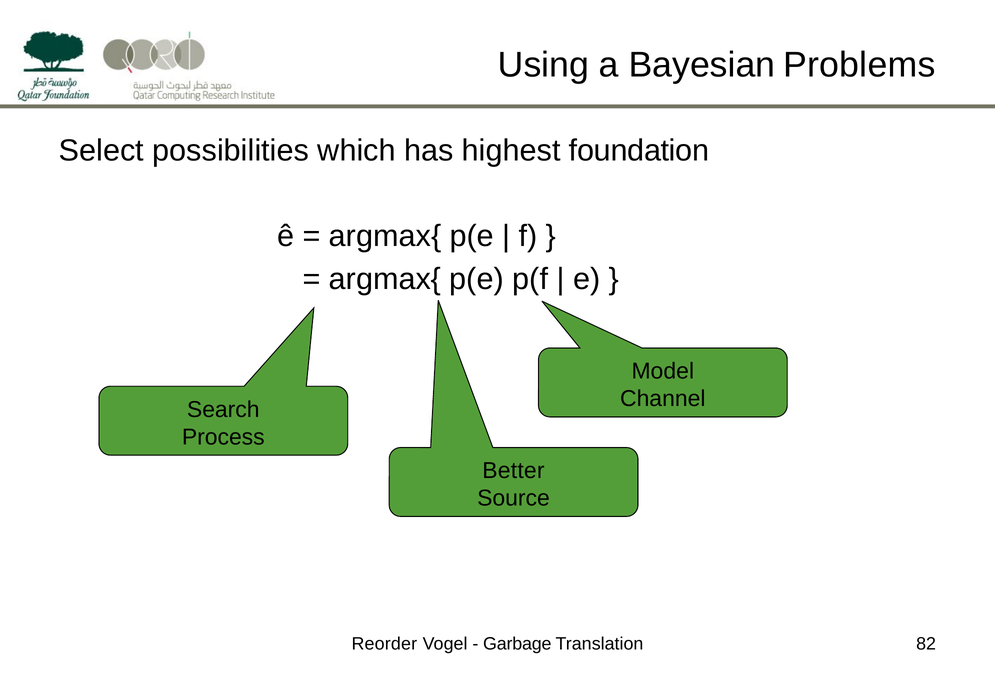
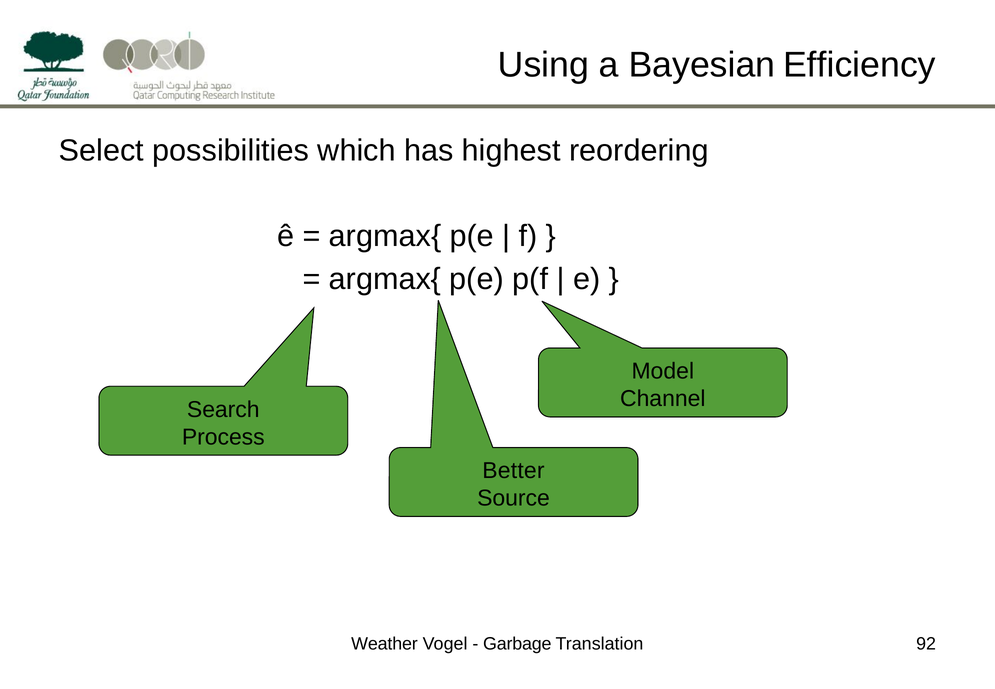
Problems: Problems -> Efficiency
foundation: foundation -> reordering
Reorder: Reorder -> Weather
82: 82 -> 92
